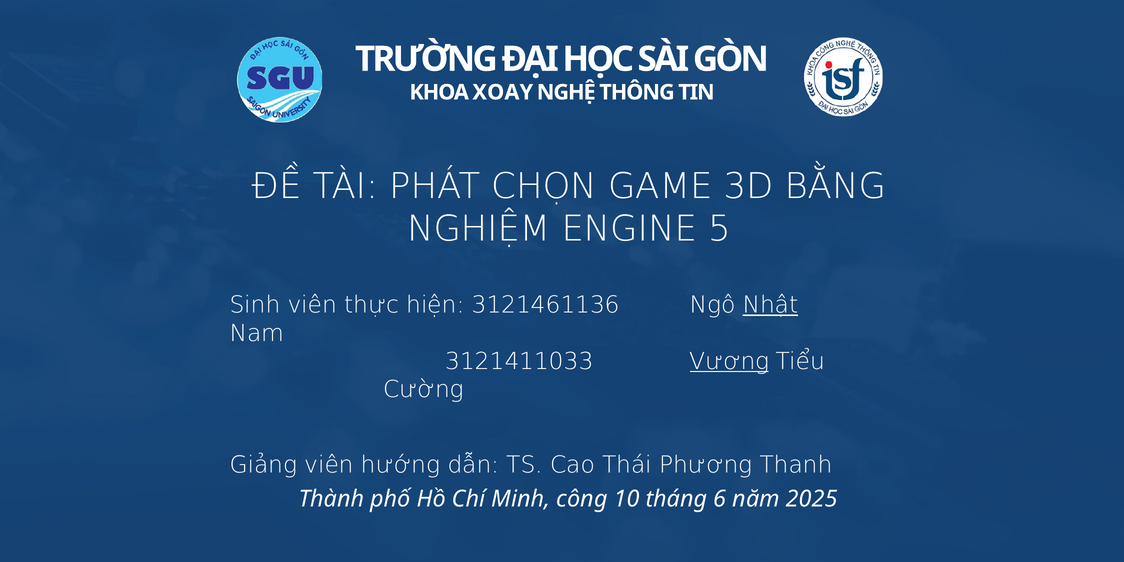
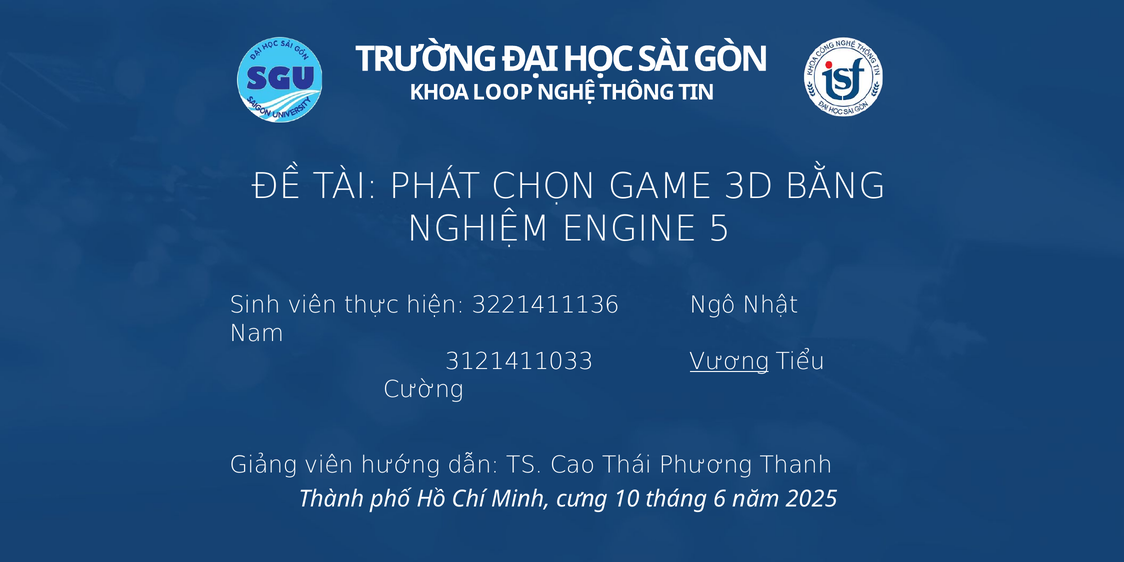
XOAY: XOAY -> LOOP
3121461136: 3121461136 -> 3221411136
Nhật underline: present -> none
công: công -> cưng
